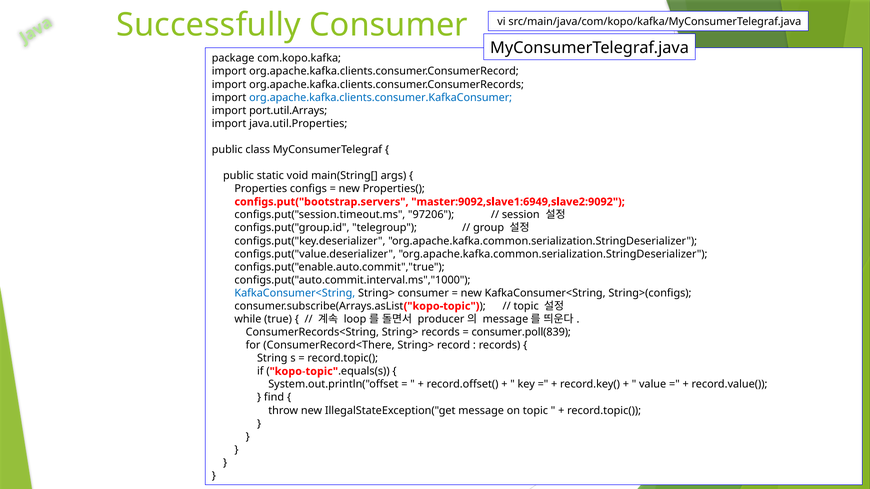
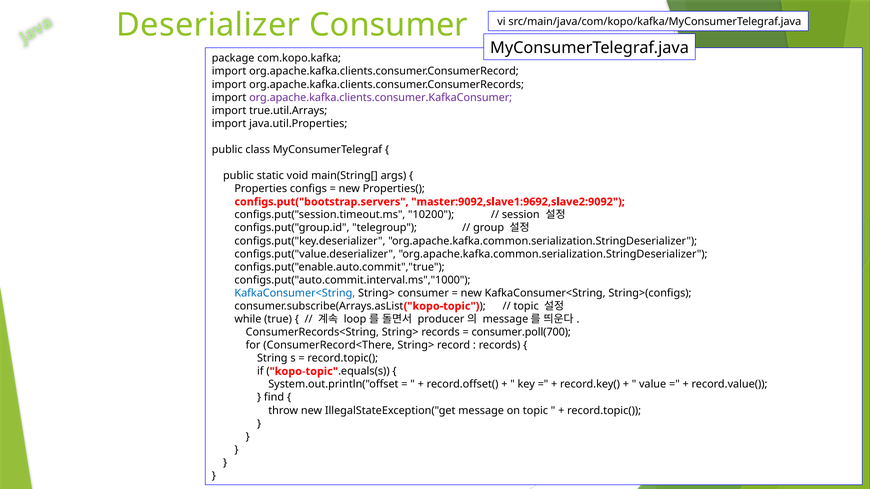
Successfully: Successfully -> Deserializer
org.apache.kafka.clients.consumer.KafkaConsumer colour: blue -> purple
port.util.Arrays: port.util.Arrays -> true.util.Arrays
master:9092,slave1:6949,slave2:9092: master:9092,slave1:6949,slave2:9092 -> master:9092,slave1:9692,slave2:9092
97206: 97206 -> 10200
consumer.poll(839: consumer.poll(839 -> consumer.poll(700
